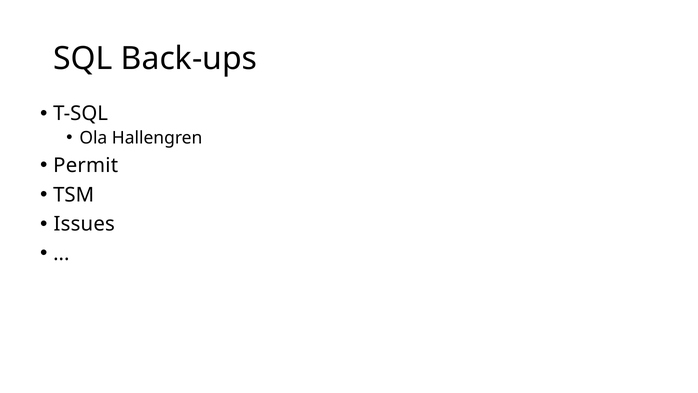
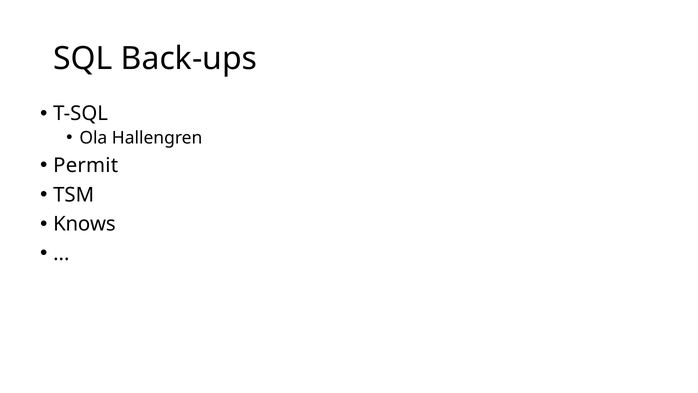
Issues: Issues -> Knows
